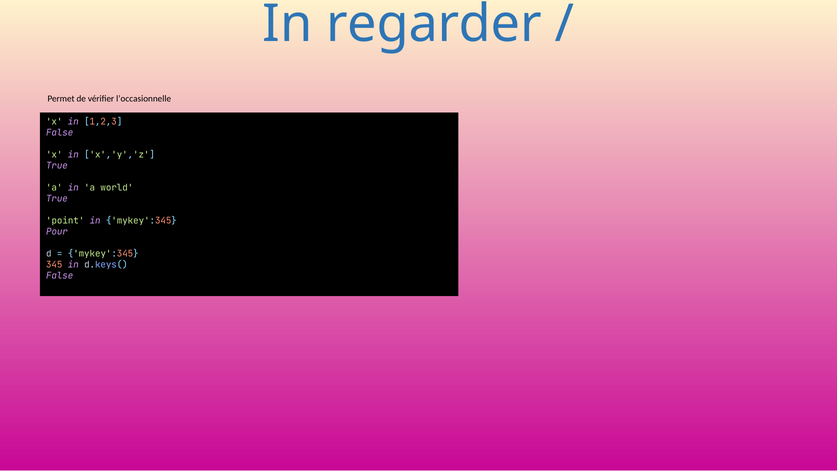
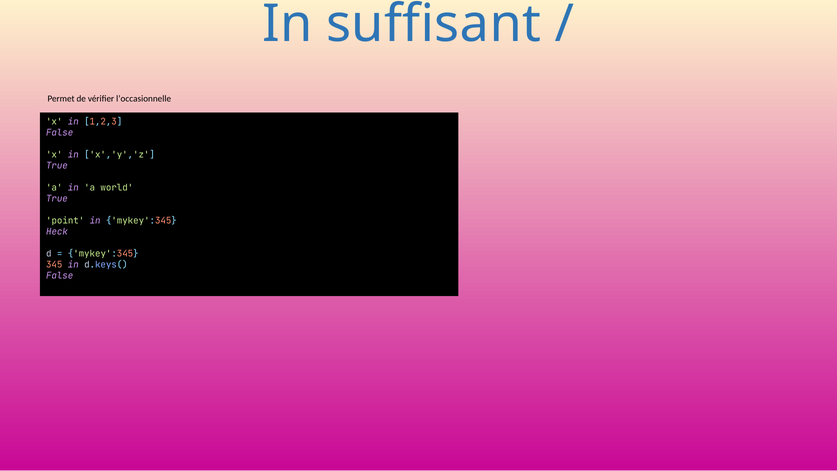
regarder: regarder -> suffisant
Pour: Pour -> Heck
